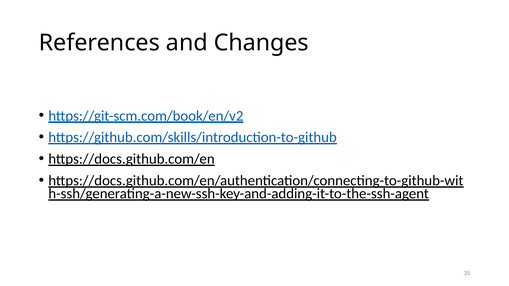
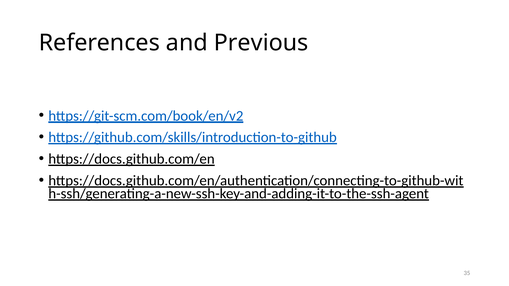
Changes: Changes -> Previous
